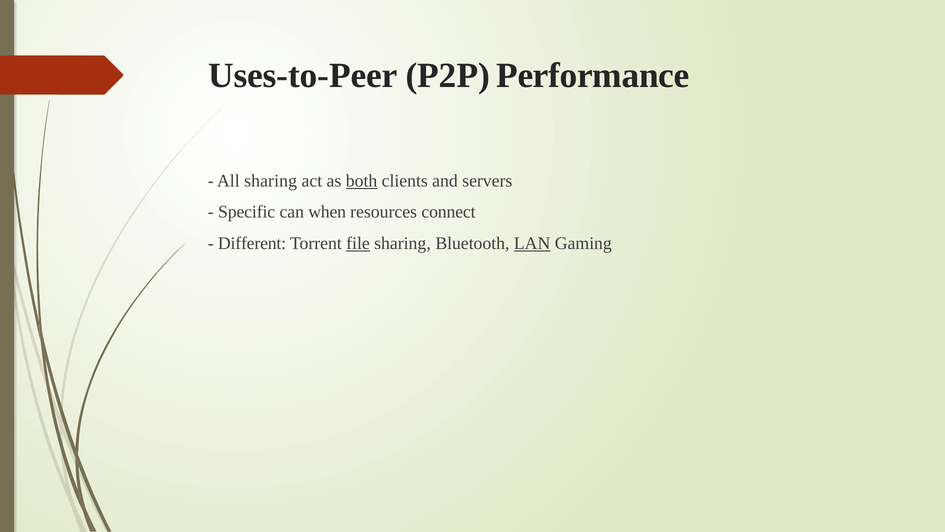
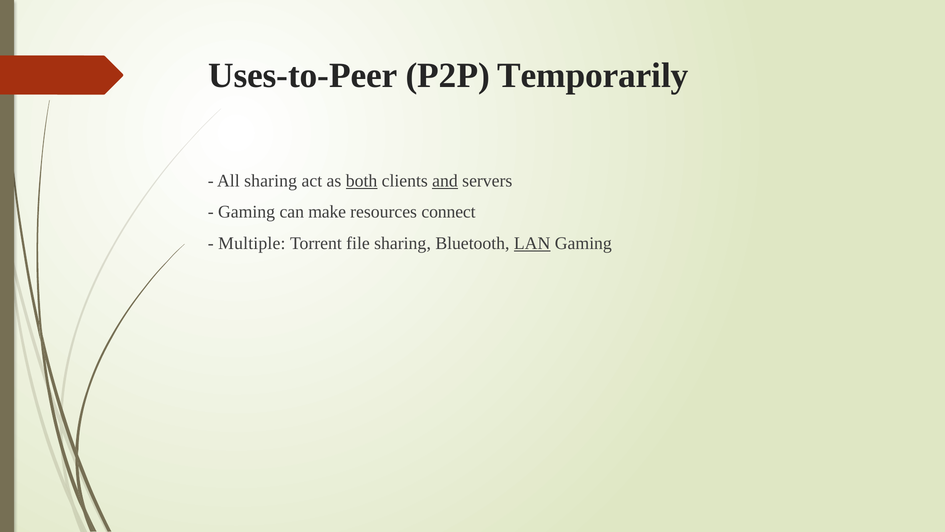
Performance: Performance -> Temporarily
and underline: none -> present
Specific at (247, 212): Specific -> Gaming
when: when -> make
Different: Different -> Multiple
file underline: present -> none
